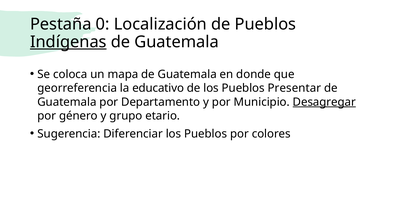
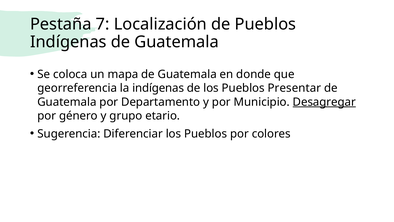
0: 0 -> 7
Indígenas at (68, 42) underline: present -> none
la educativo: educativo -> indígenas
